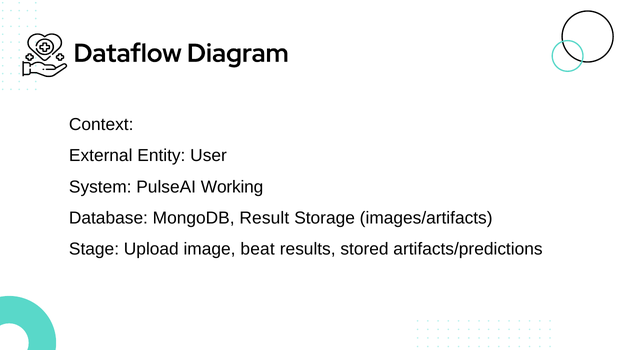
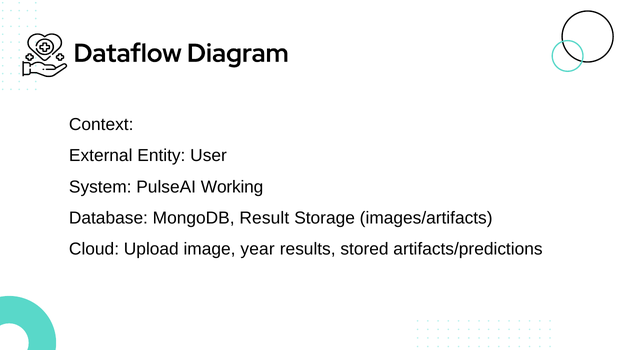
Stage: Stage -> Cloud
beat: beat -> year
